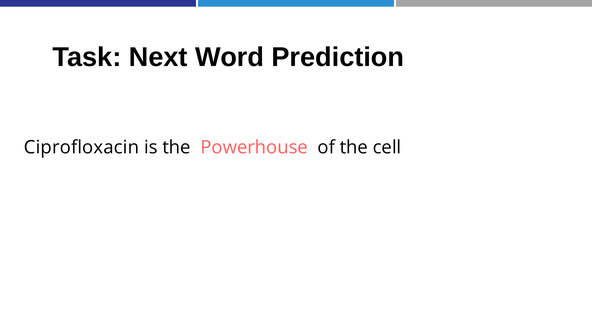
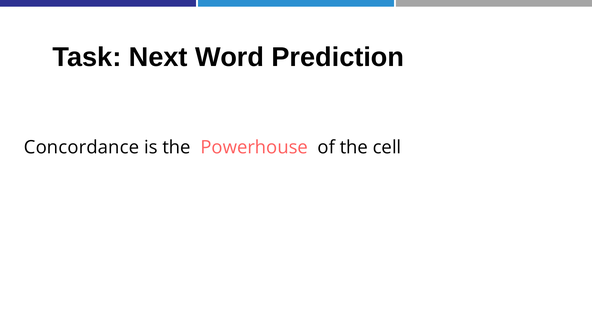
Ciprofloxacin: Ciprofloxacin -> Concordance
